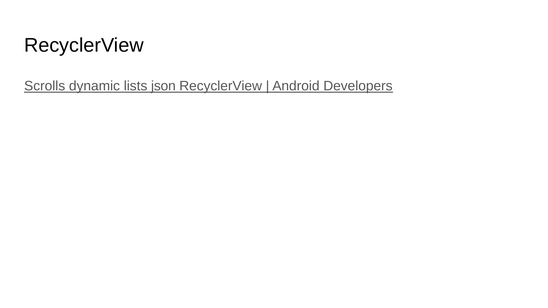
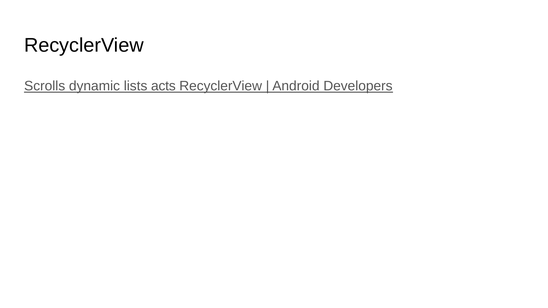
json: json -> acts
